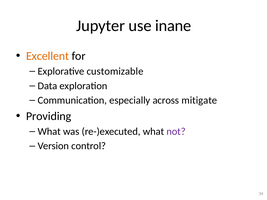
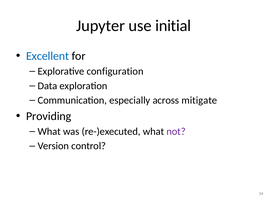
inane: inane -> initial
Excellent colour: orange -> blue
customizable: customizable -> configuration
